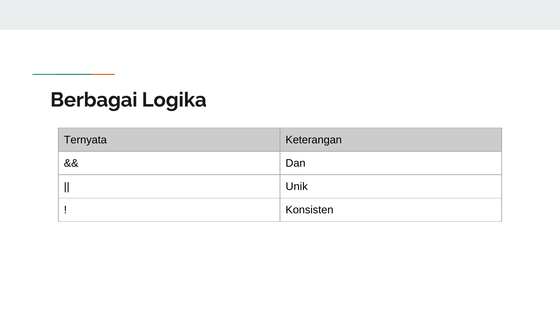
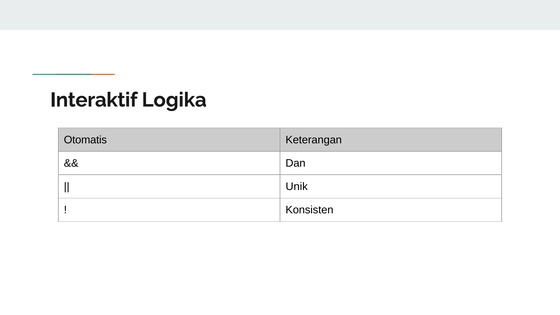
Berbagai: Berbagai -> Interaktif
Ternyata: Ternyata -> Otomatis
